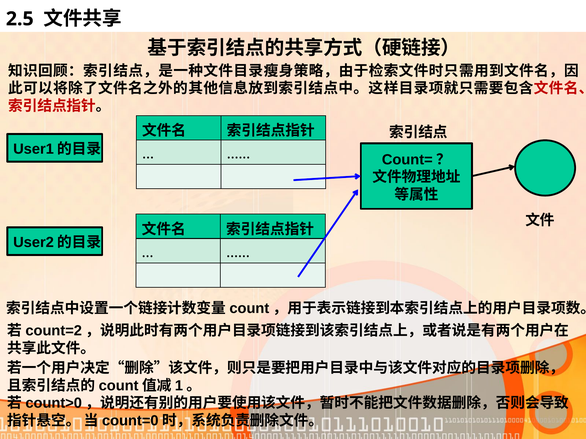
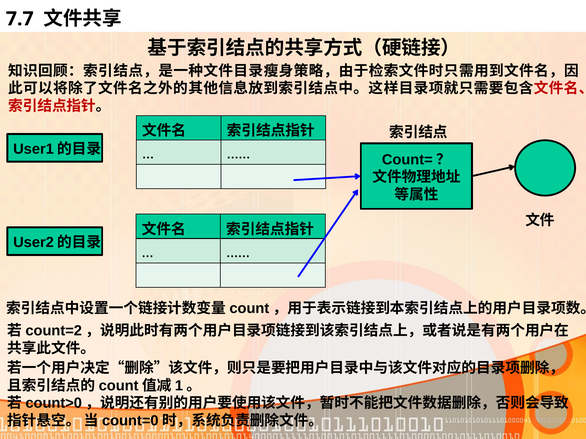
2.5: 2.5 -> 7.7
